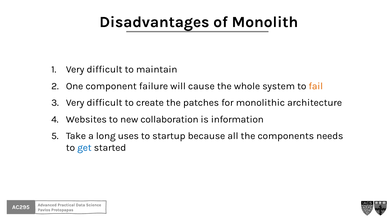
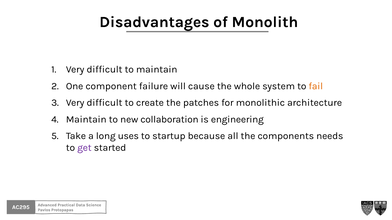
Websites at (86, 120): Websites -> Maintain
information: information -> engineering
get colour: blue -> purple
